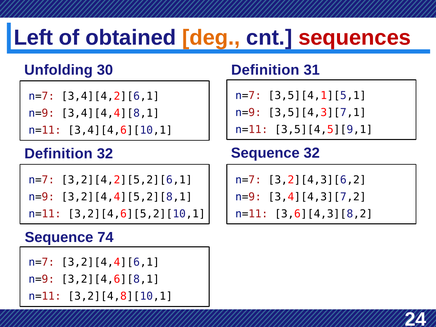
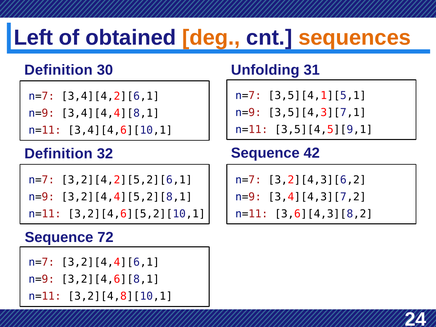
sequences colour: red -> orange
Unfolding at (58, 70): Unfolding -> Definition
30 Definition: Definition -> Unfolding
Sequence 32: 32 -> 42
74: 74 -> 72
